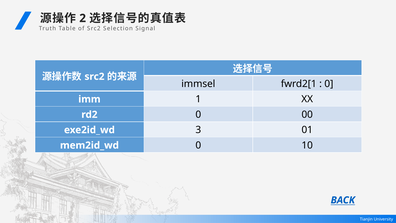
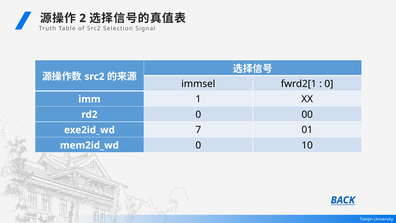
3: 3 -> 7
